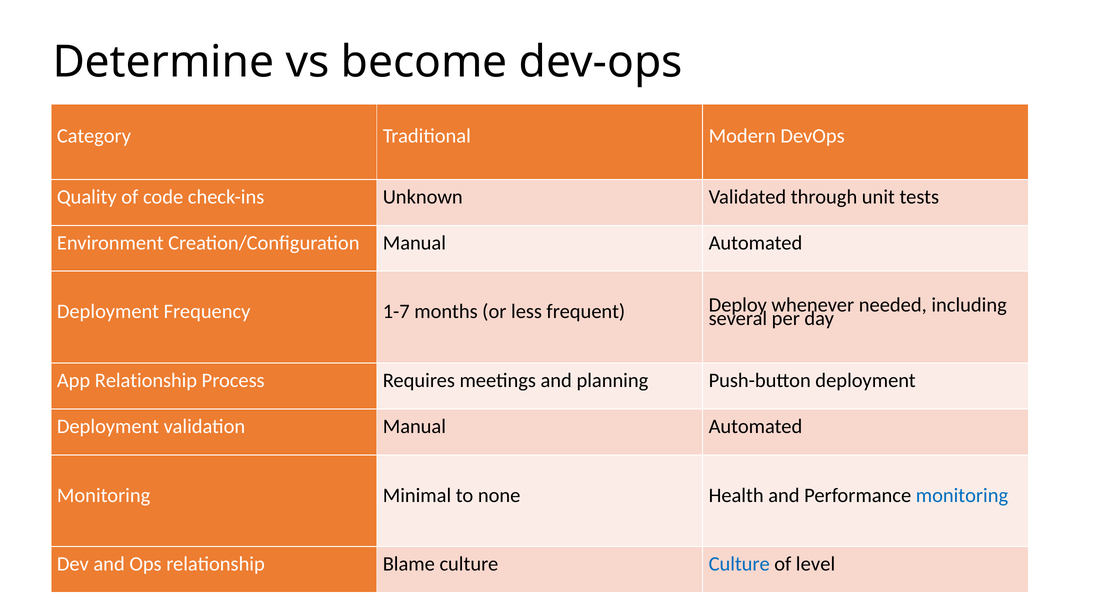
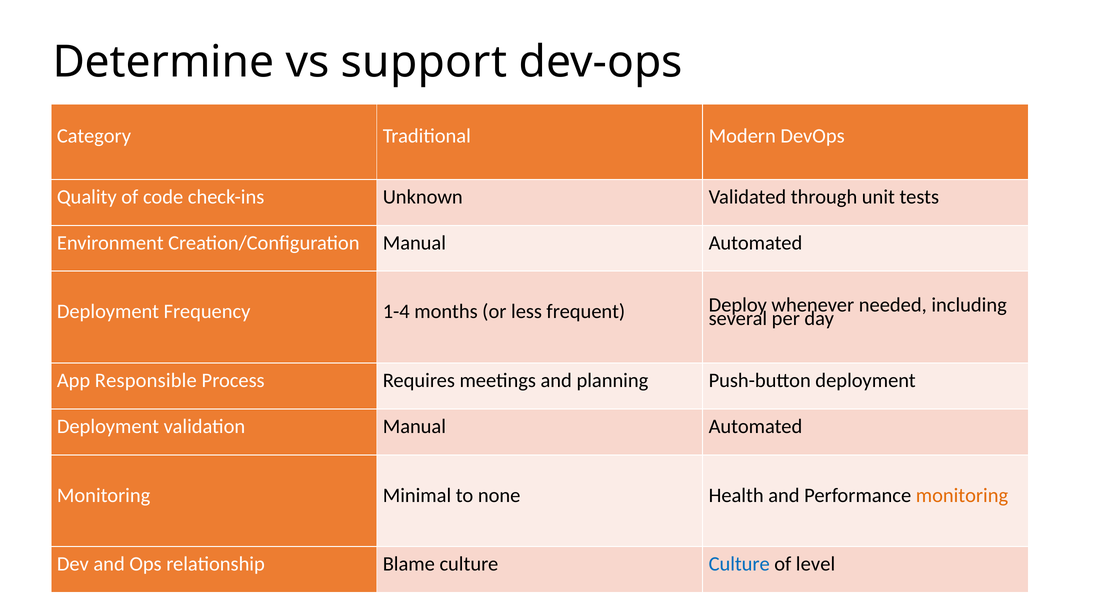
become: become -> support
1-7: 1-7 -> 1-4
App Relationship: Relationship -> Responsible
monitoring at (962, 495) colour: blue -> orange
